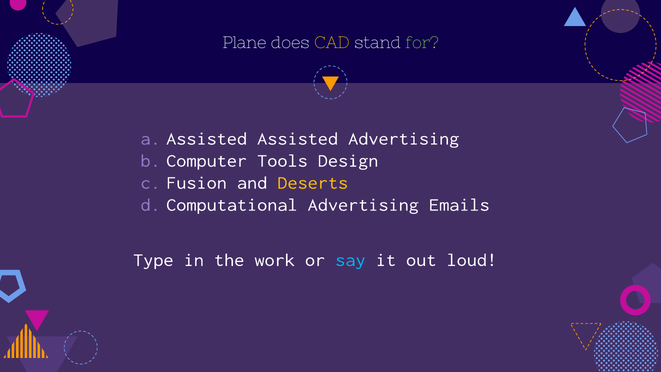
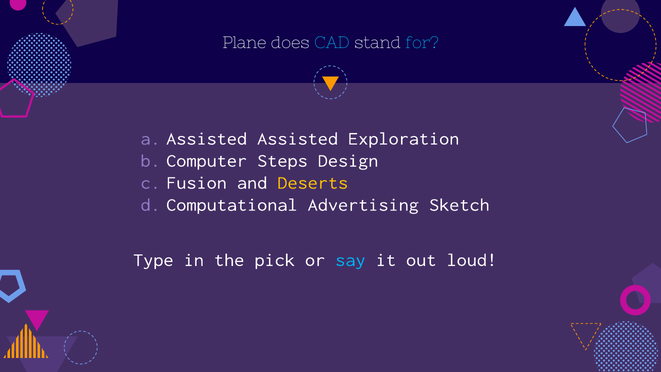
CAD colour: yellow -> light blue
for colour: light green -> light blue
Assisted Advertising: Advertising -> Exploration
Tools: Tools -> Steps
Emails: Emails -> Sketch
work: work -> pick
